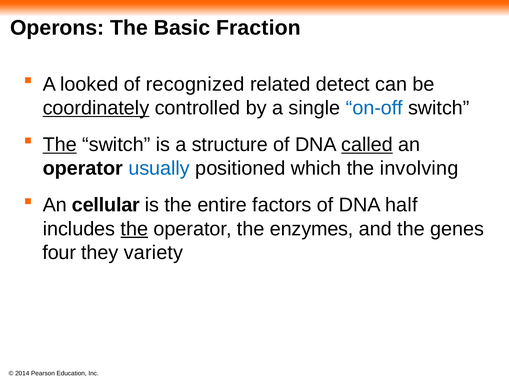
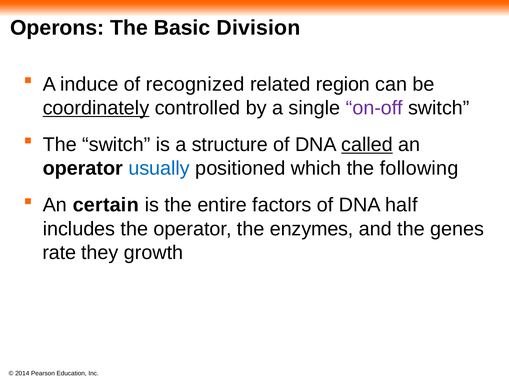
Fraction: Fraction -> Division
looked: looked -> induce
detect: detect -> region
on-off colour: blue -> purple
The at (60, 145) underline: present -> none
involving: involving -> following
cellular: cellular -> certain
the at (134, 229) underline: present -> none
four: four -> rate
variety: variety -> growth
